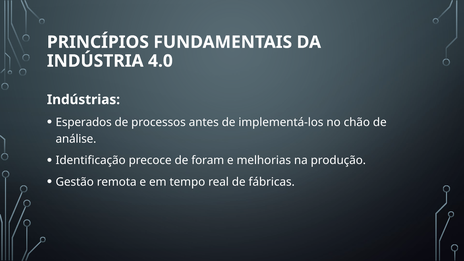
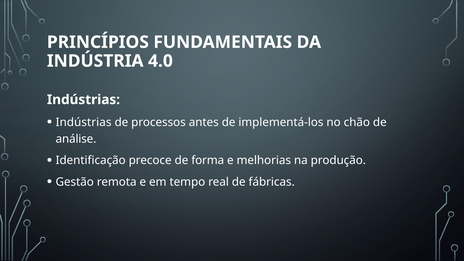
Esperados at (84, 122): Esperados -> Indústrias
foram: foram -> forma
